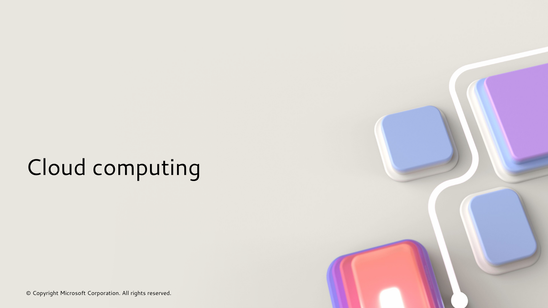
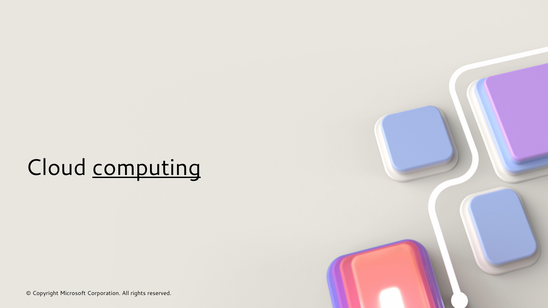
computing underline: none -> present
